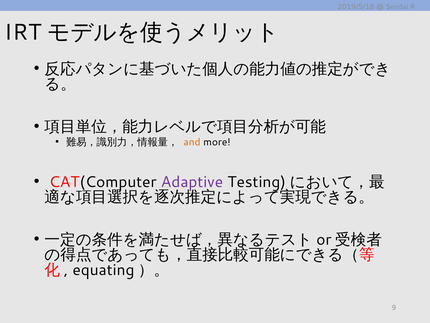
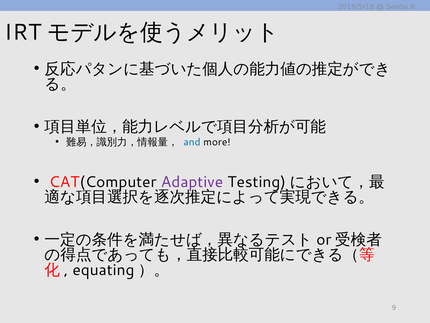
and colour: orange -> blue
